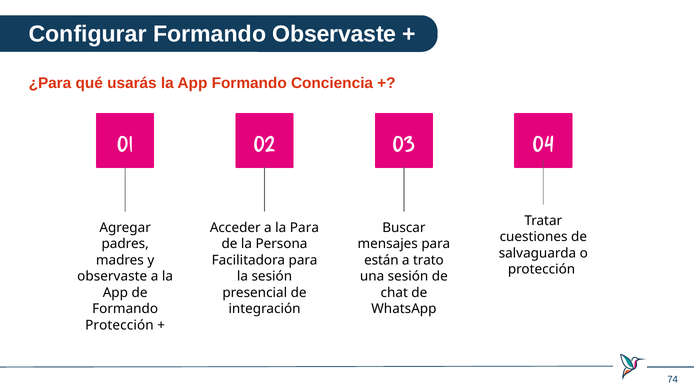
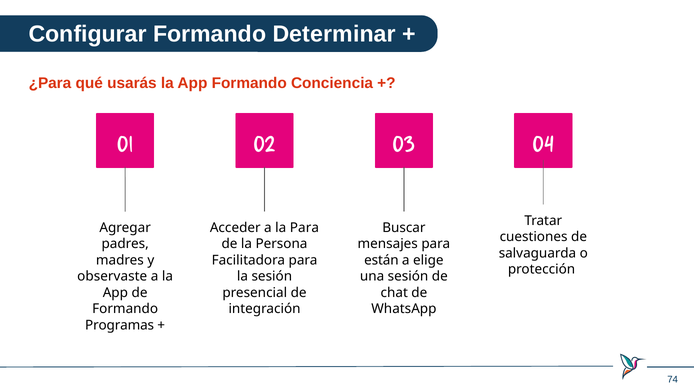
Formando Observaste: Observaste -> Determinar
trato: trato -> elige
Protección at (119, 325): Protección -> Programas
